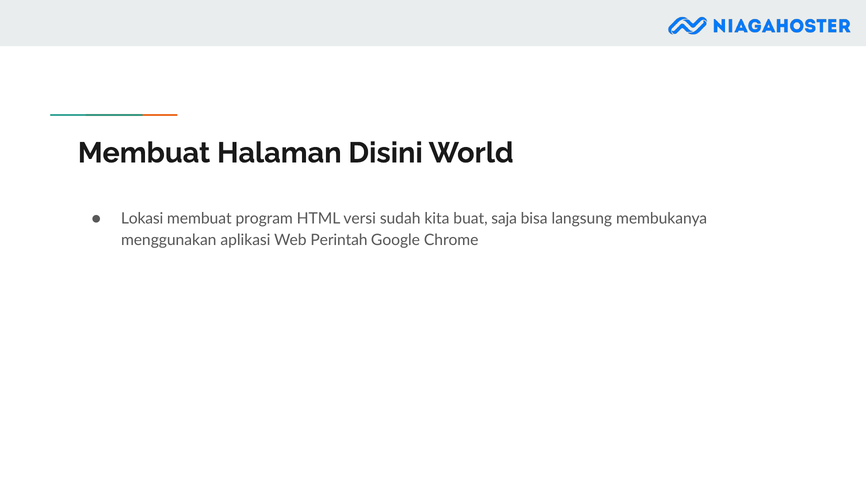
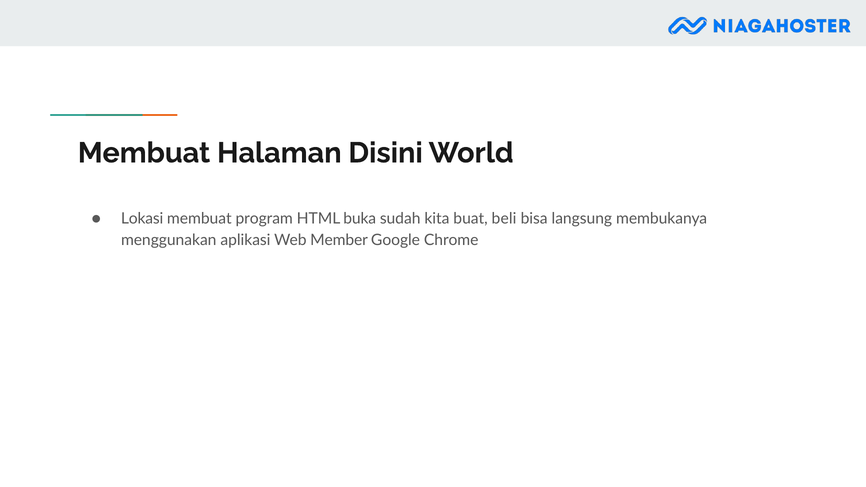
versi: versi -> buka
saja: saja -> beli
Perintah: Perintah -> Member
